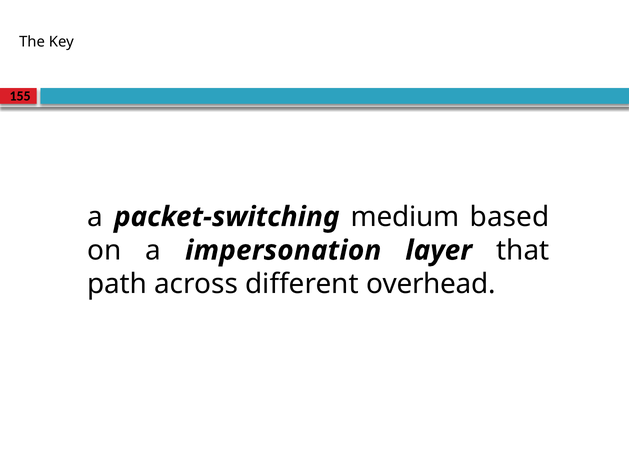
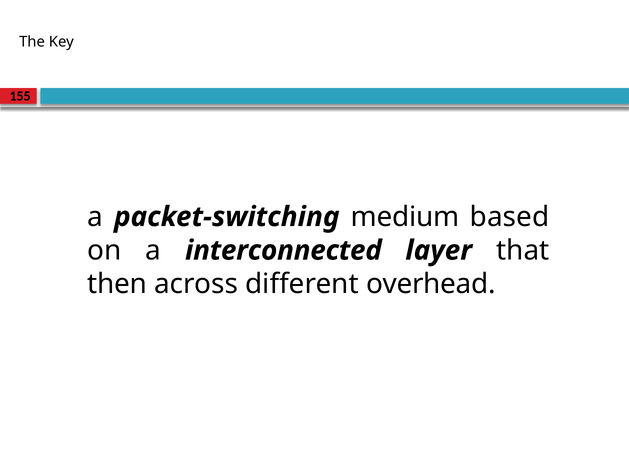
impersonation: impersonation -> interconnected
path: path -> then
